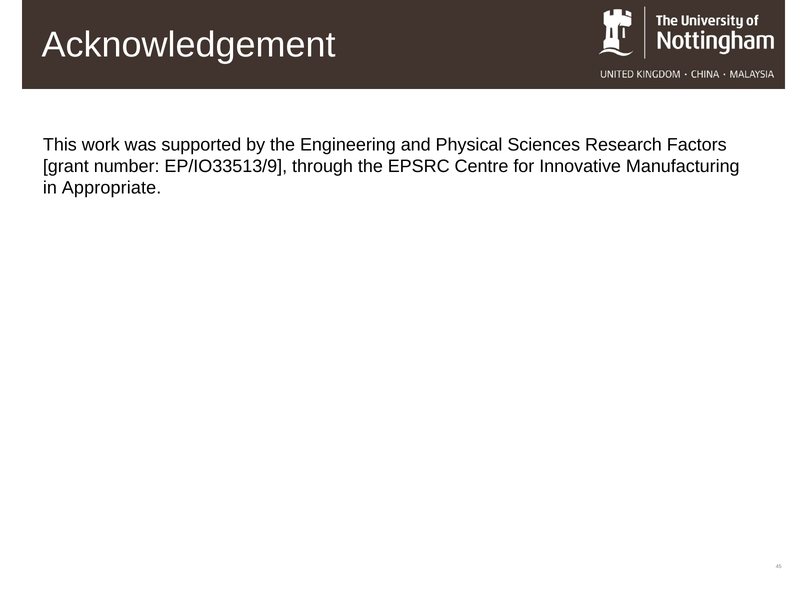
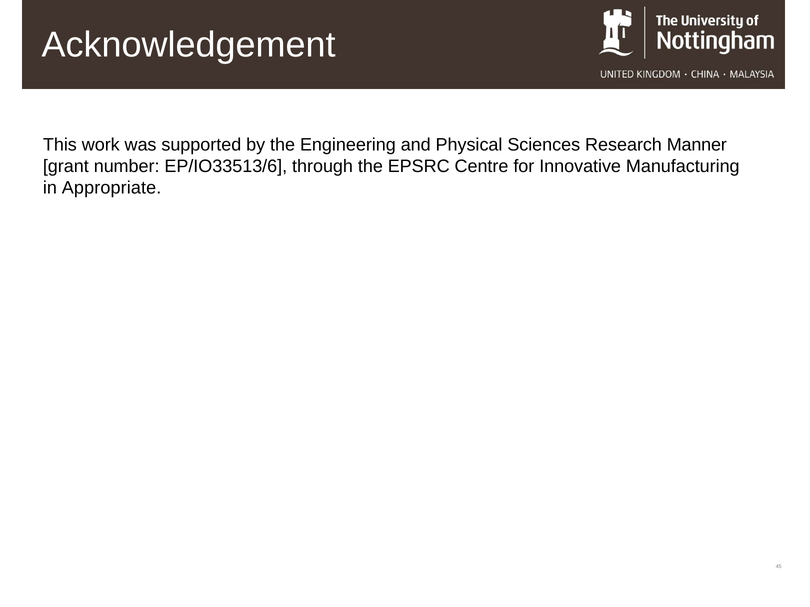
Factors: Factors -> Manner
EP/IO33513/9: EP/IO33513/9 -> EP/IO33513/6
